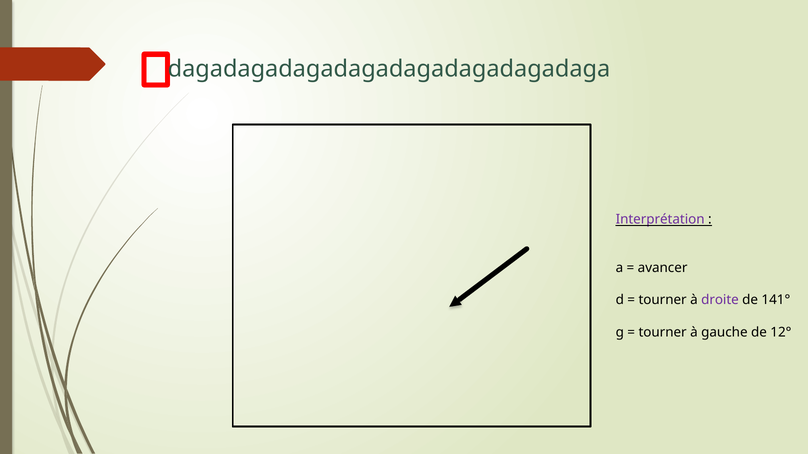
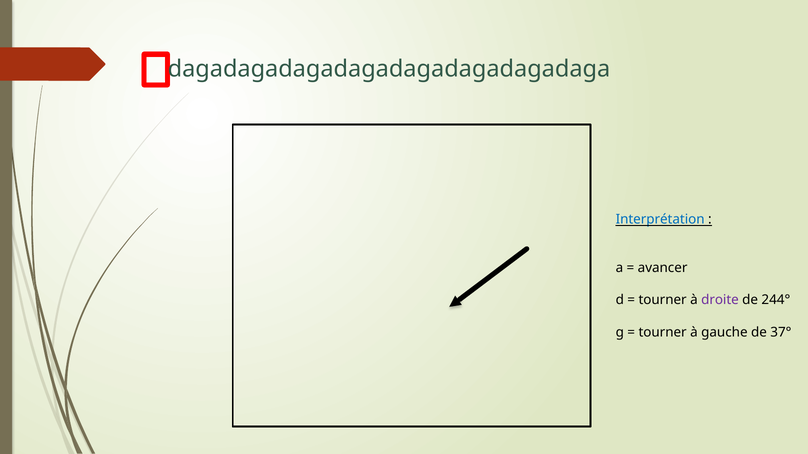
Interprétation colour: purple -> blue
141°: 141° -> 244°
12°: 12° -> 37°
